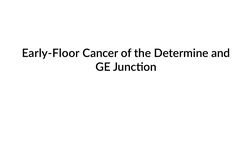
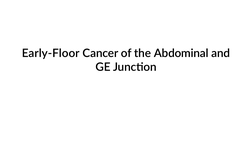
Determine: Determine -> Abdominal
